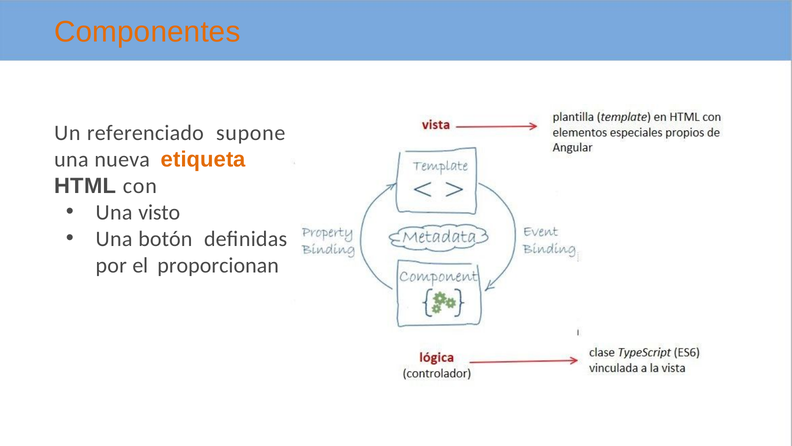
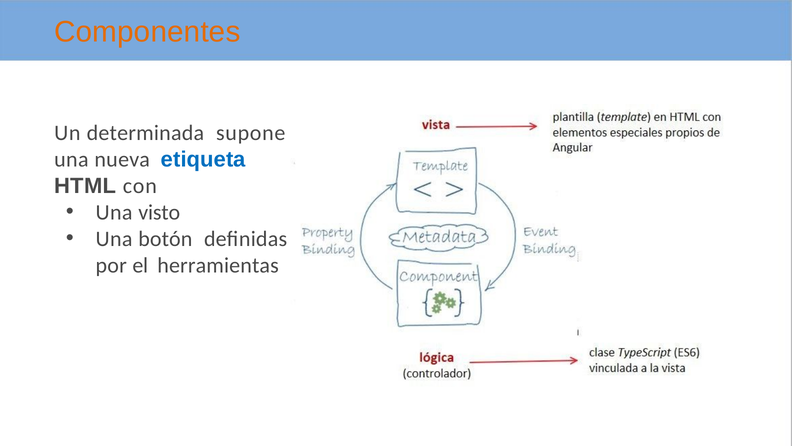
referenciado: referenciado -> determinada
etiqueta colour: orange -> blue
proporcionan: proporcionan -> herramientas
